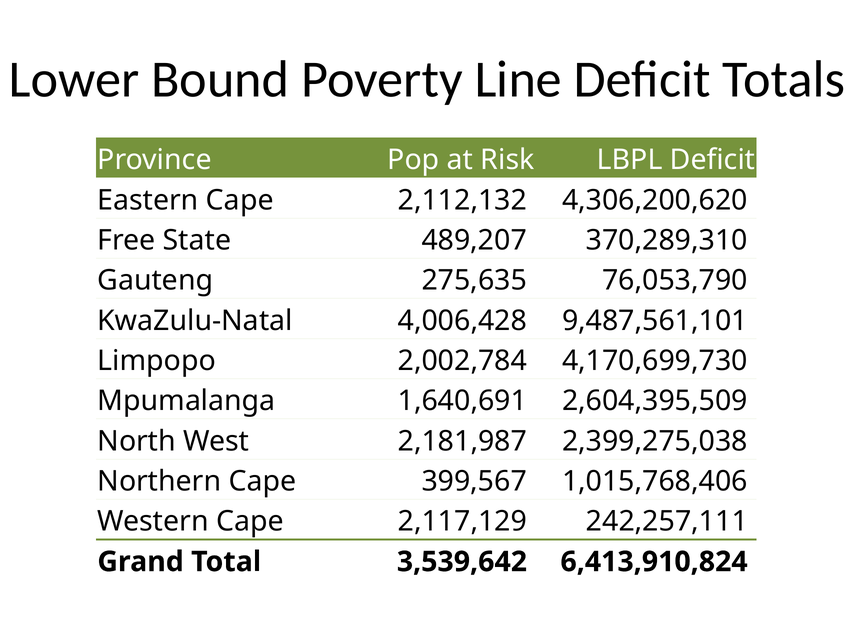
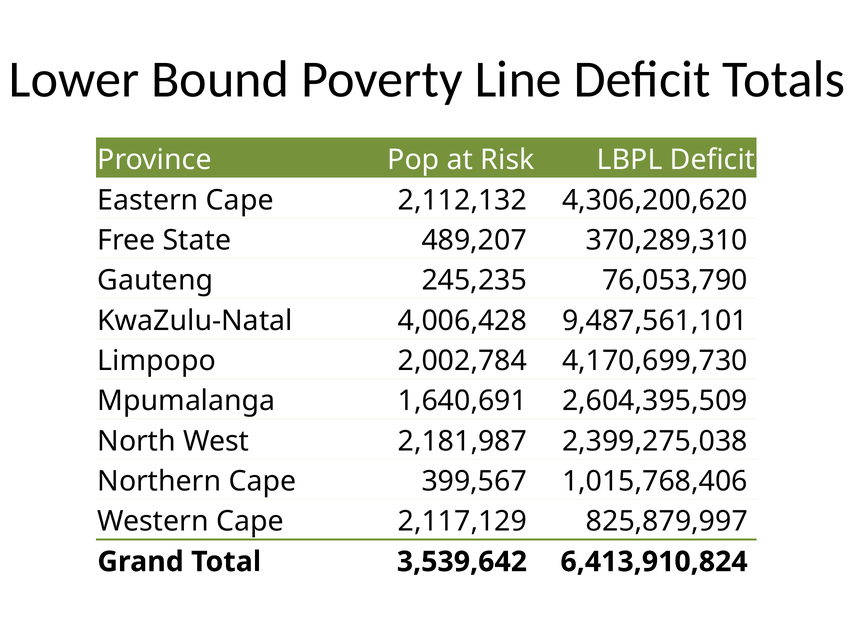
275,635: 275,635 -> 245,235
242,257,111: 242,257,111 -> 825,879,997
